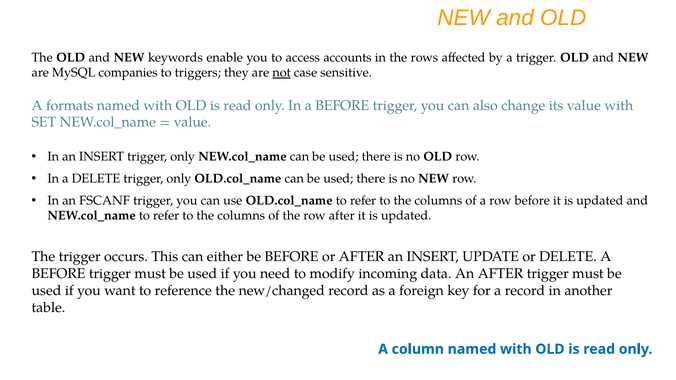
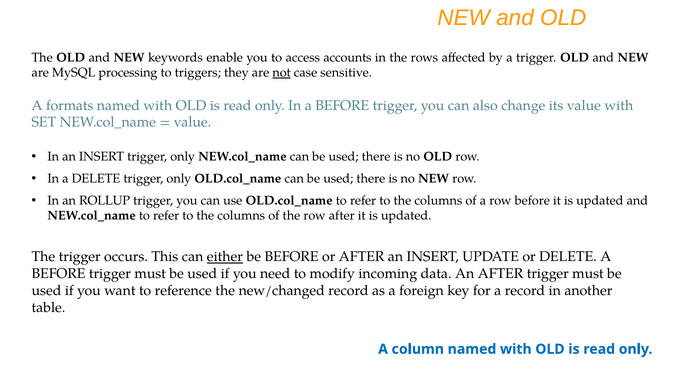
companies: companies -> processing
FSCANF: FSCANF -> ROLLUP
either underline: none -> present
